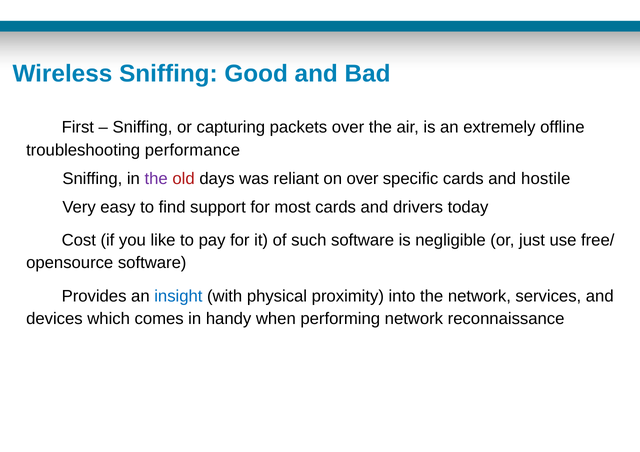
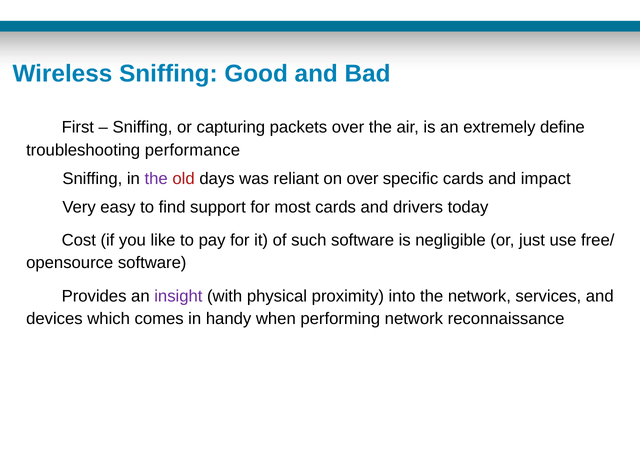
offline: offline -> define
hostile: hostile -> impact
insight colour: blue -> purple
